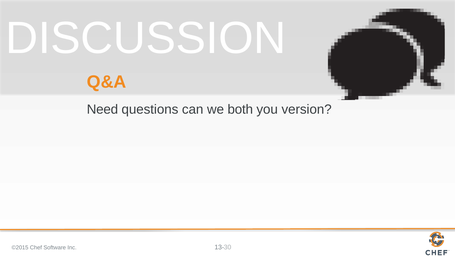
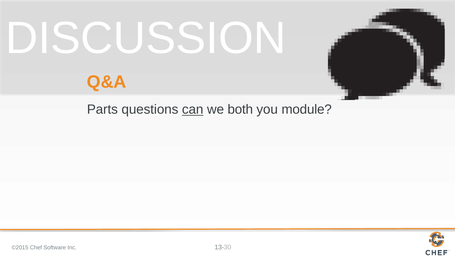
Need: Need -> Parts
can underline: none -> present
version: version -> module
